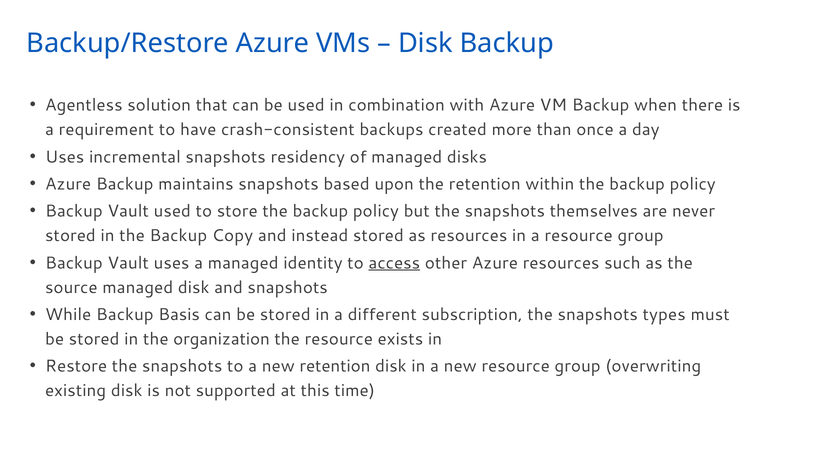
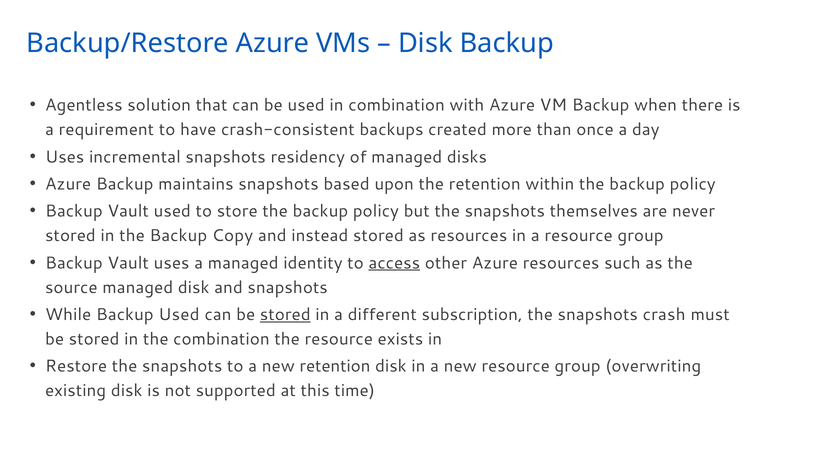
Backup Basis: Basis -> Used
stored at (285, 315) underline: none -> present
types: types -> crash
the organization: organization -> combination
